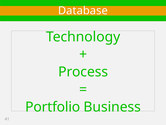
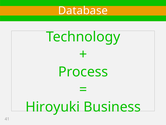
Portfolio: Portfolio -> Hiroyuki
